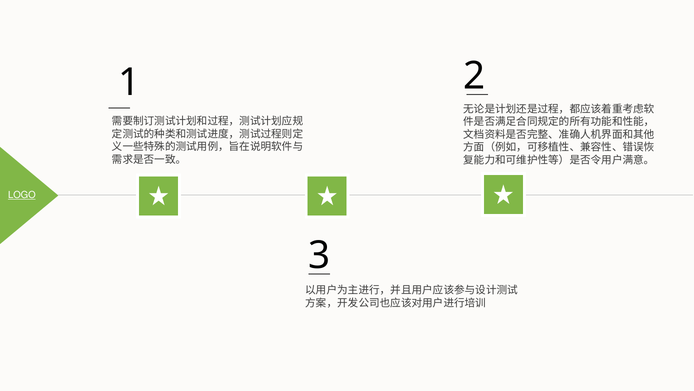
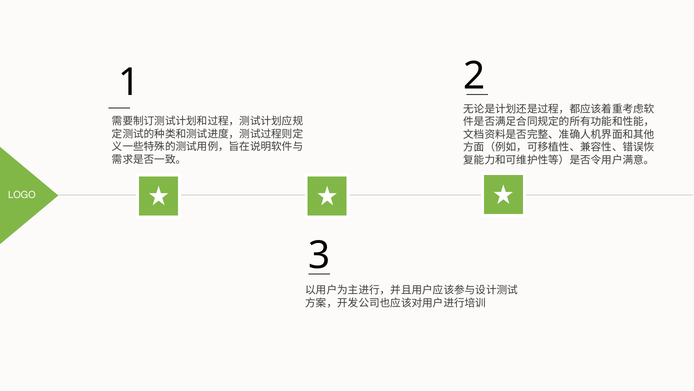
LOGO underline: present -> none
